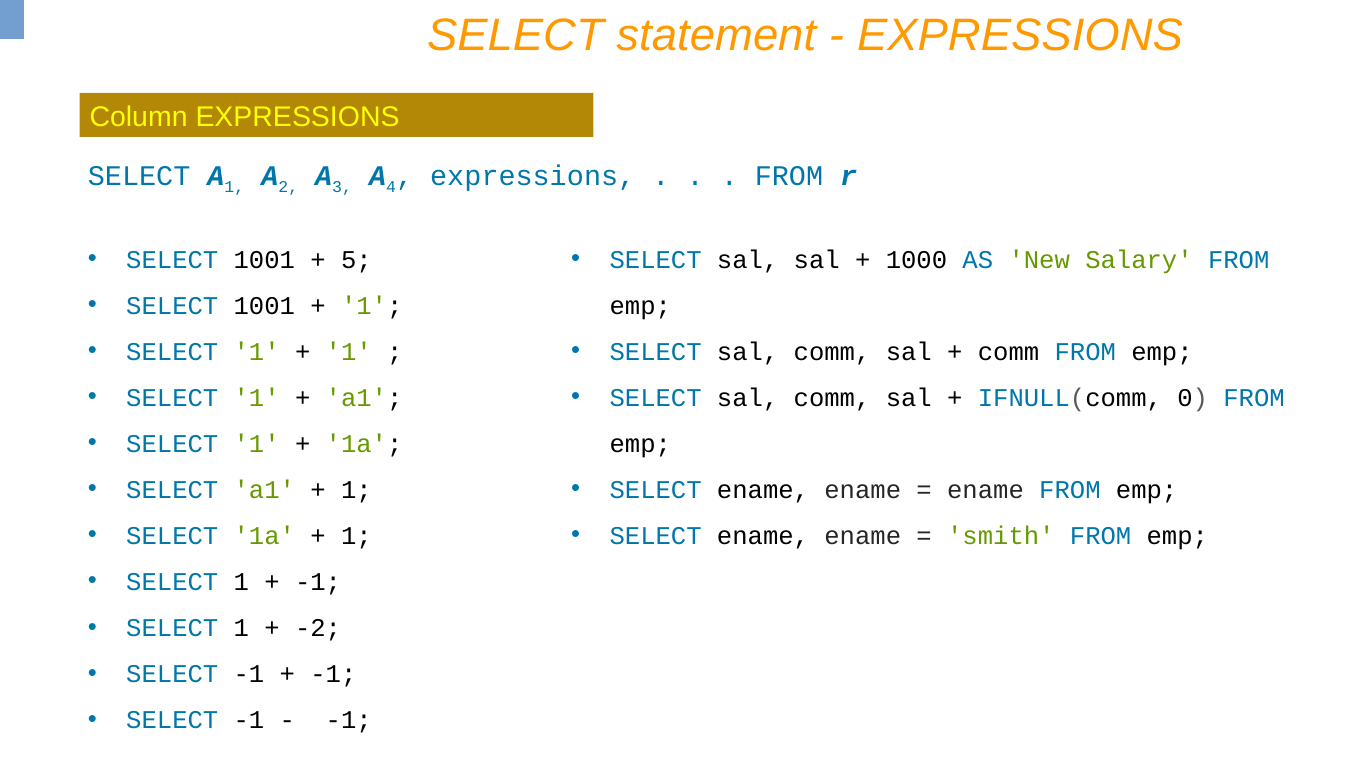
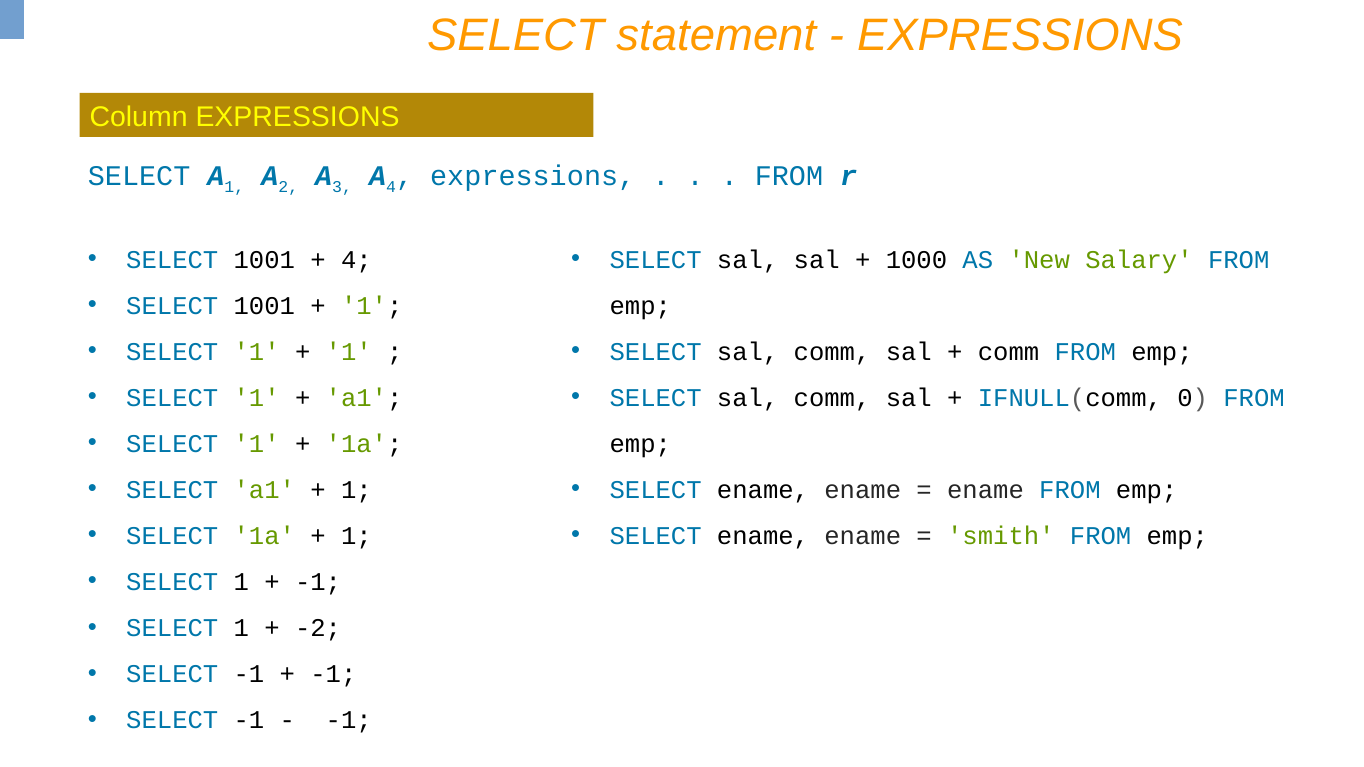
5 at (356, 260): 5 -> 4
